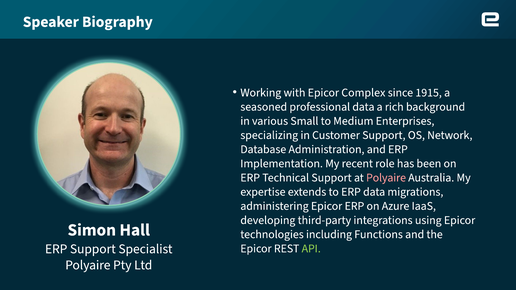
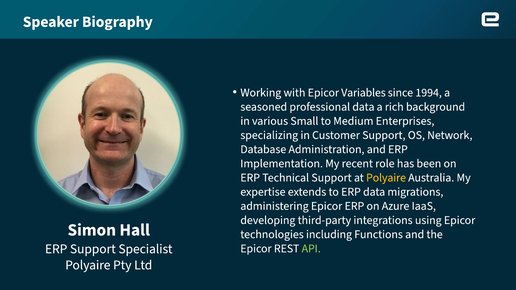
Complex: Complex -> Variables
1915: 1915 -> 1994
Polyaire at (386, 178) colour: pink -> yellow
